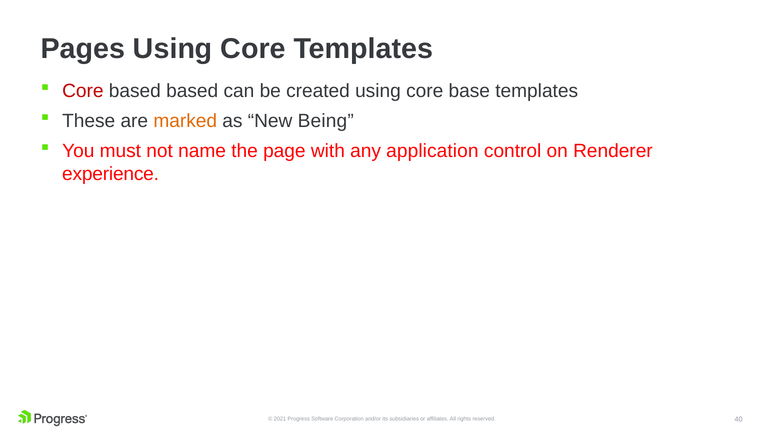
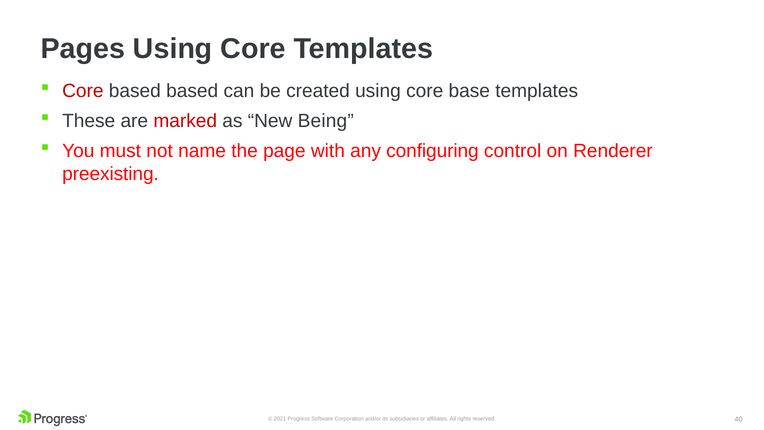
marked colour: orange -> red
application: application -> configuring
experience: experience -> preexisting
